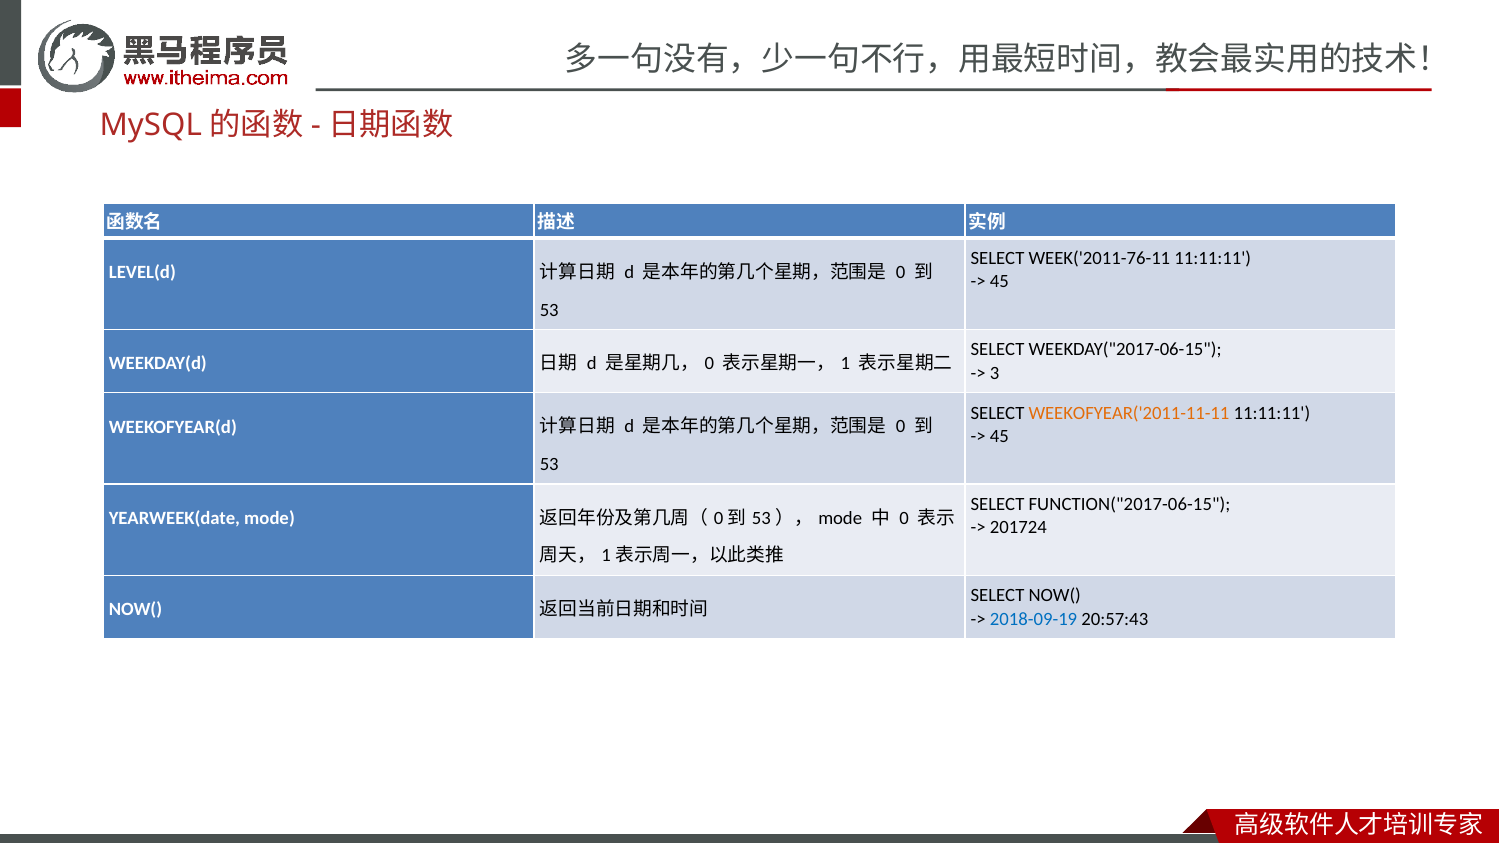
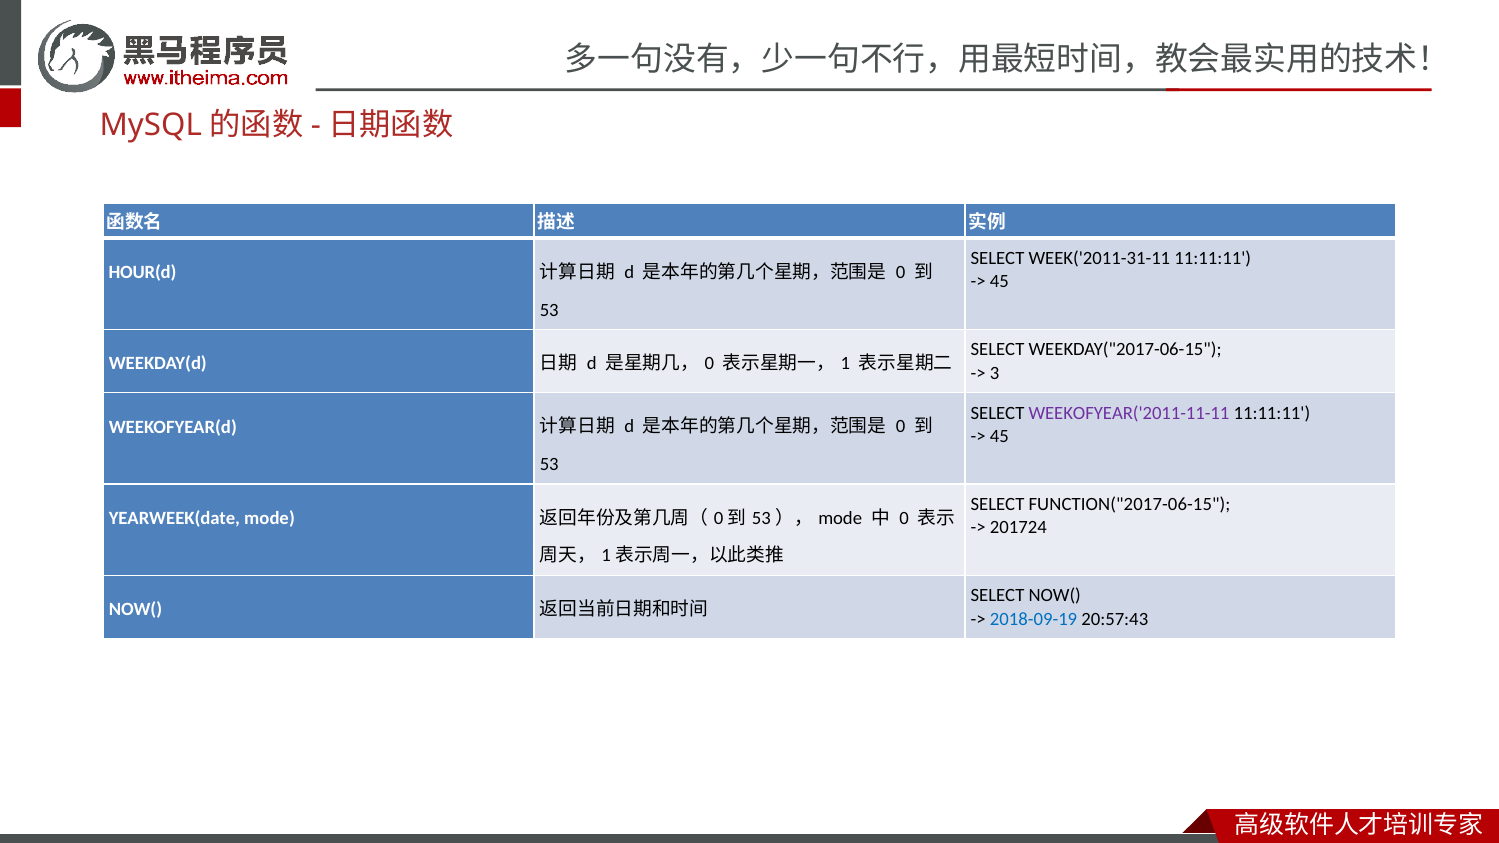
WEEK('2011-76-11: WEEK('2011-76-11 -> WEEK('2011-31-11
LEVEL(d: LEVEL(d -> HOUR(d
WEEKOFYEAR('2011-11-11 colour: orange -> purple
